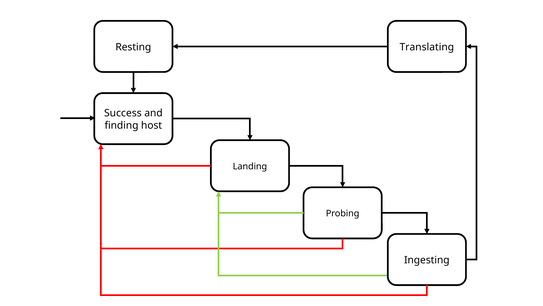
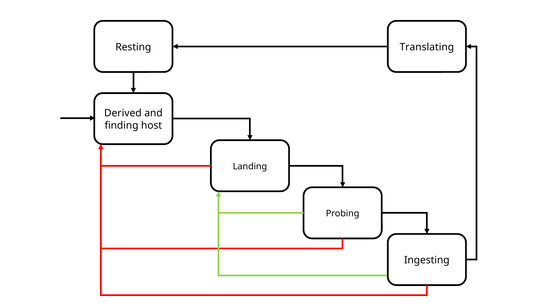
Success: Success -> Derived
